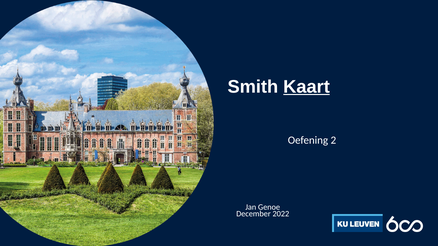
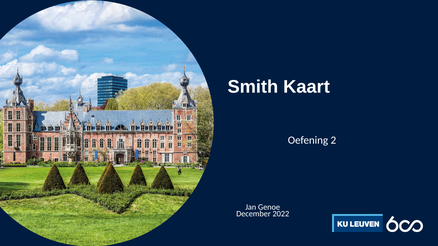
Kaart underline: present -> none
